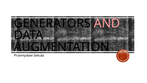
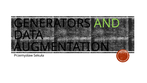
AND colour: pink -> light green
